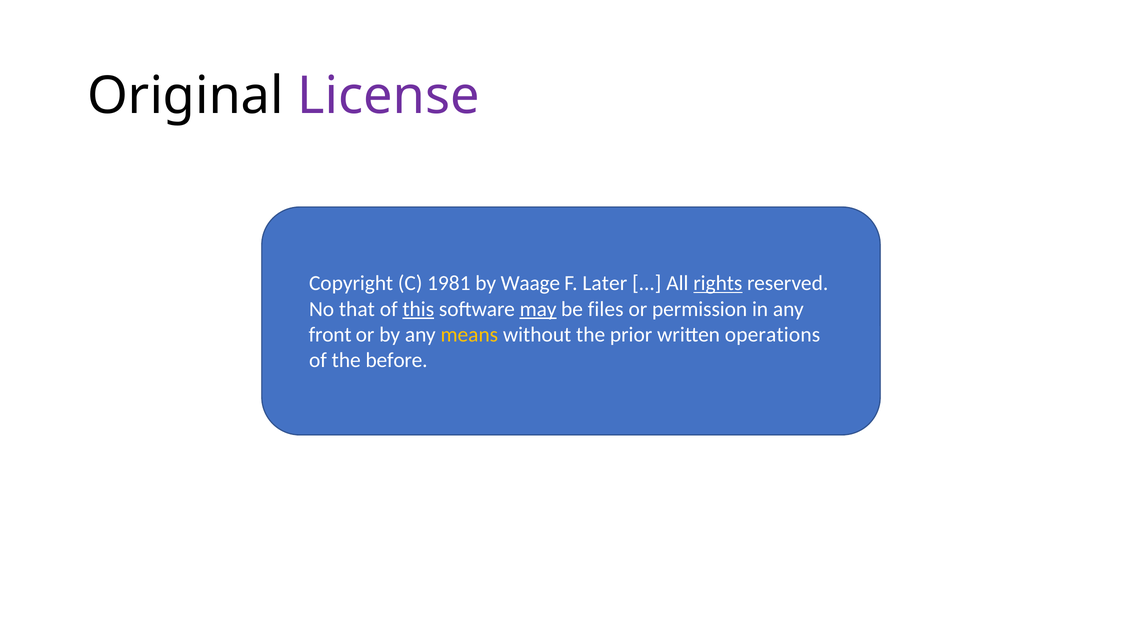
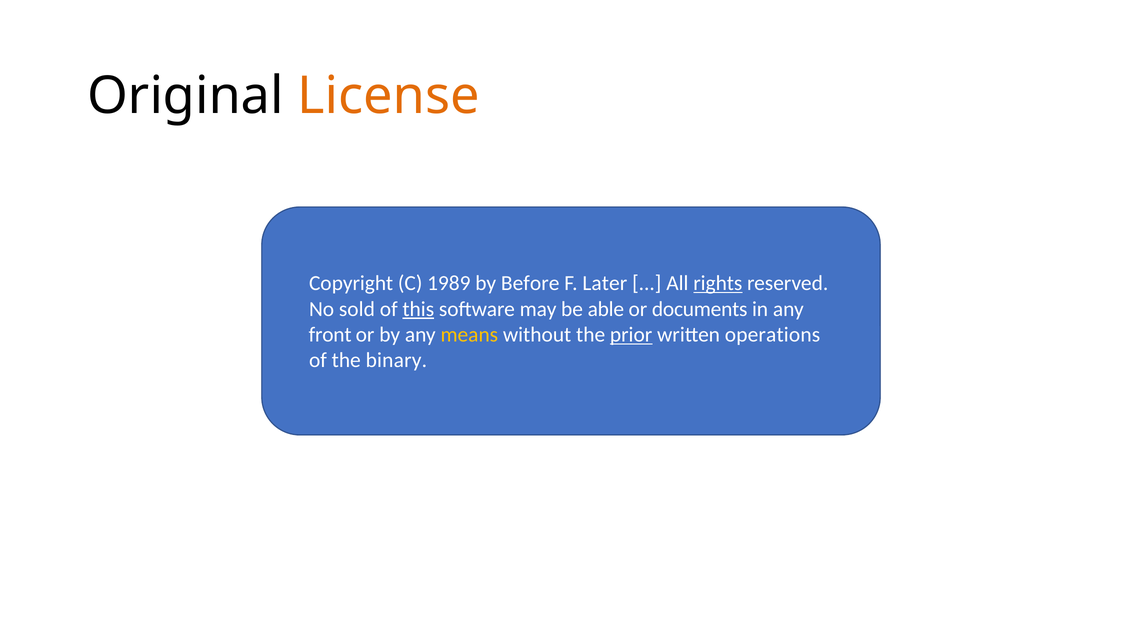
License colour: purple -> orange
1981: 1981 -> 1989
Waage: Waage -> Before
that: that -> sold
may underline: present -> none
files: files -> able
permission: permission -> documents
prior underline: none -> present
before: before -> binary
